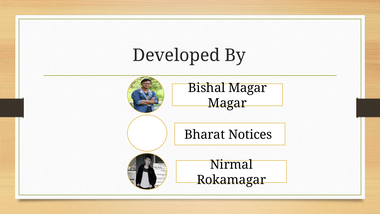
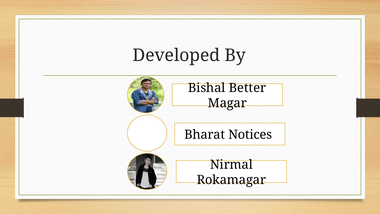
Bishal Magar: Magar -> Better
